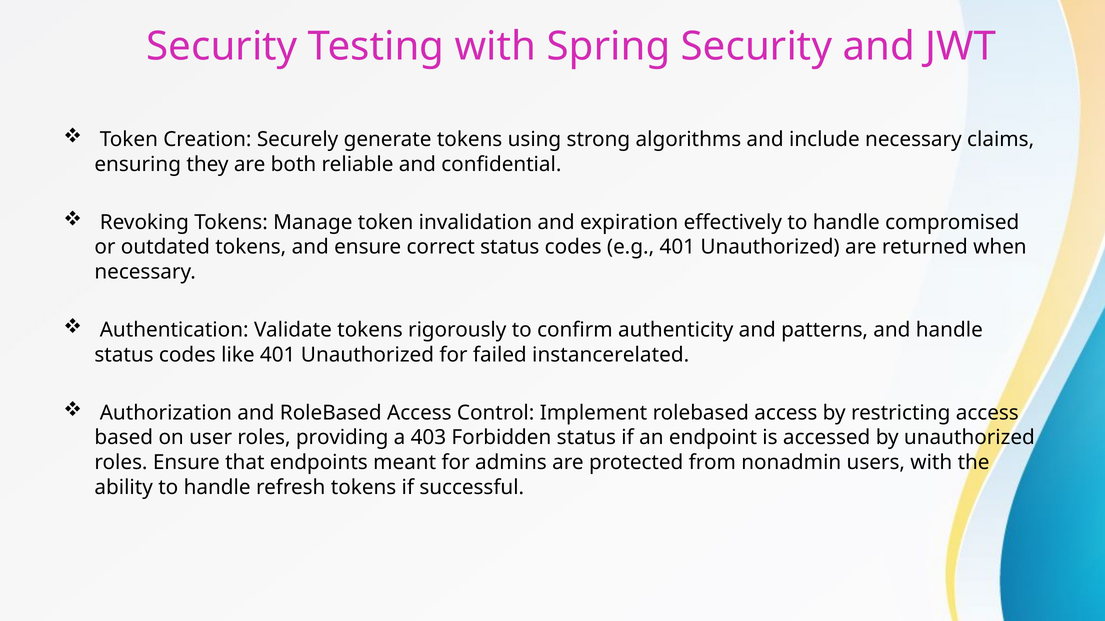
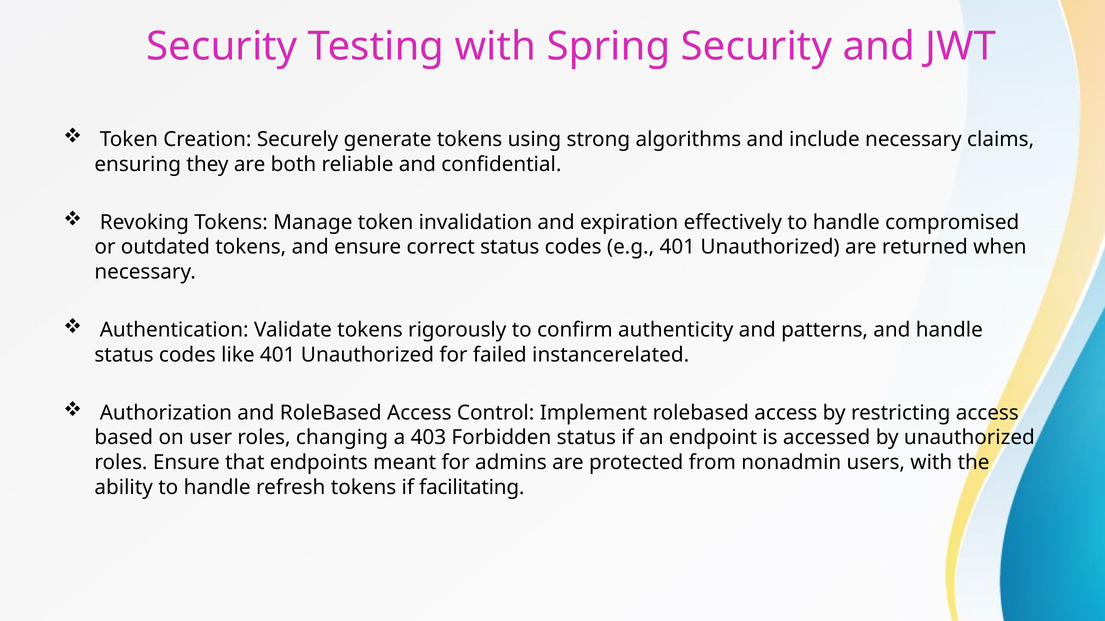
providing: providing -> changing
successful: successful -> facilitating
